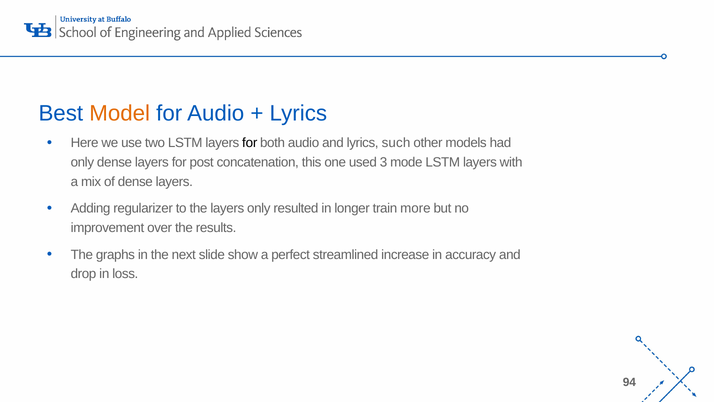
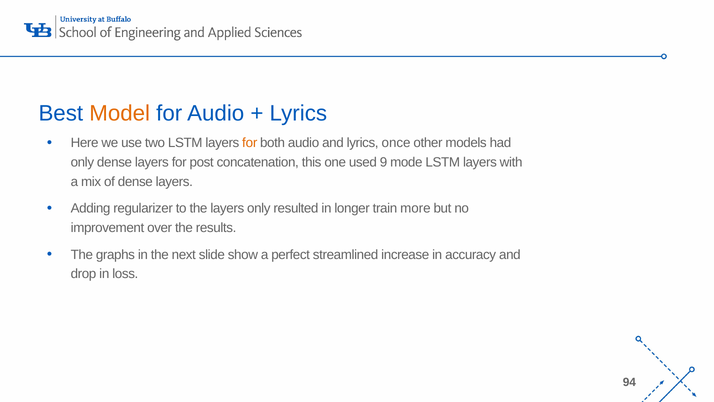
for at (250, 143) colour: black -> orange
such: such -> once
3: 3 -> 9
